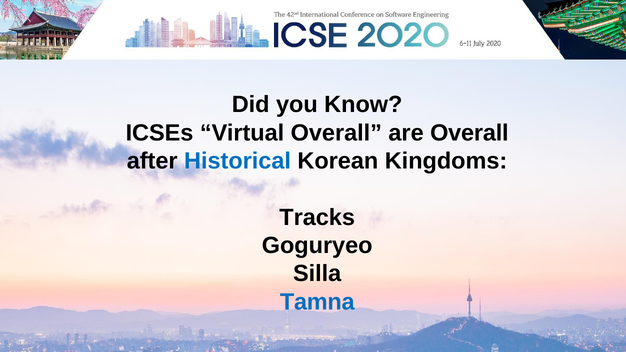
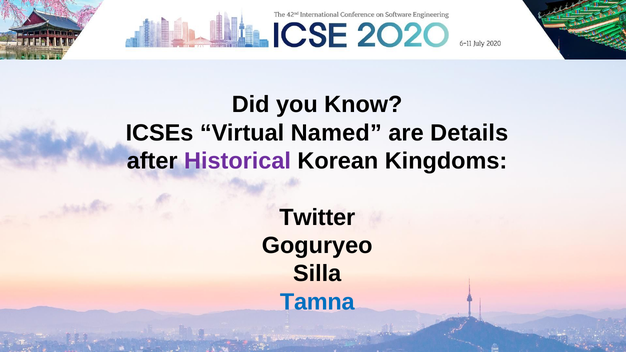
Virtual Overall: Overall -> Named
are Overall: Overall -> Details
Historical colour: blue -> purple
Tracks: Tracks -> Twitter
